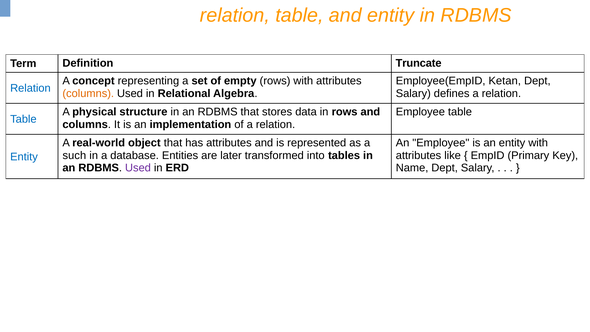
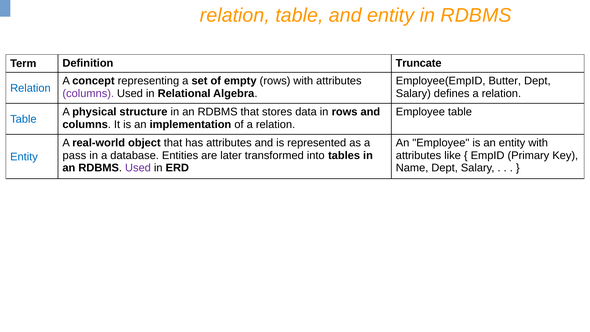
Ketan: Ketan -> Butter
columns at (88, 93) colour: orange -> purple
such: such -> pass
